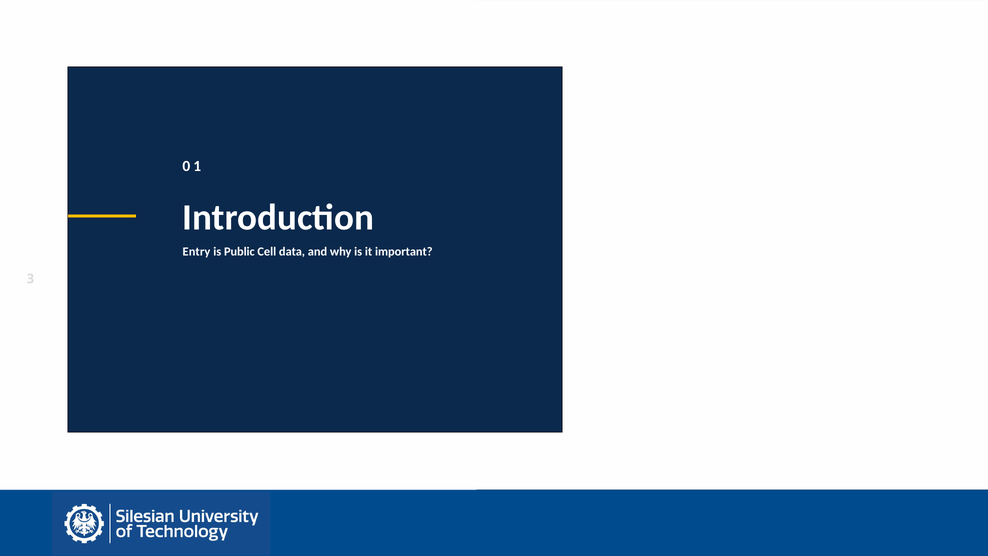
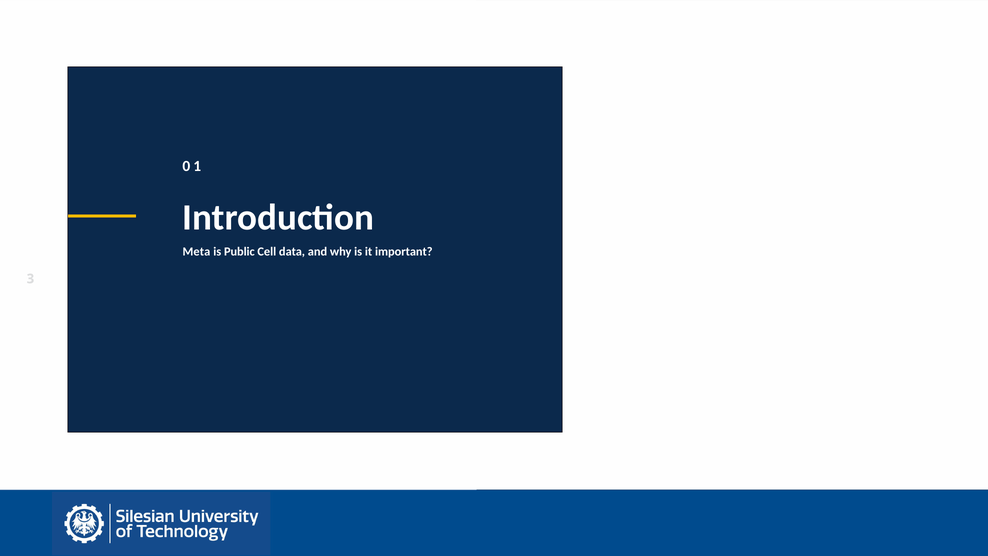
Entry: Entry -> Meta
